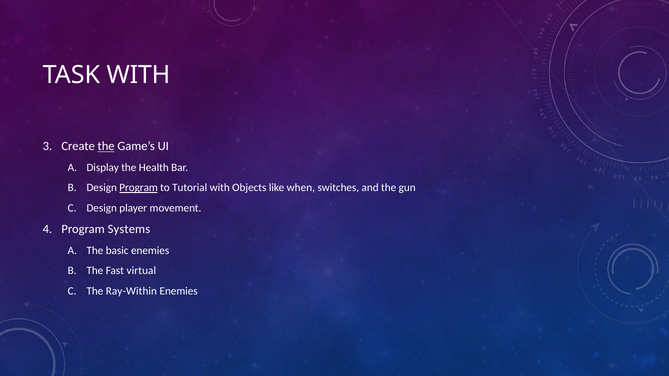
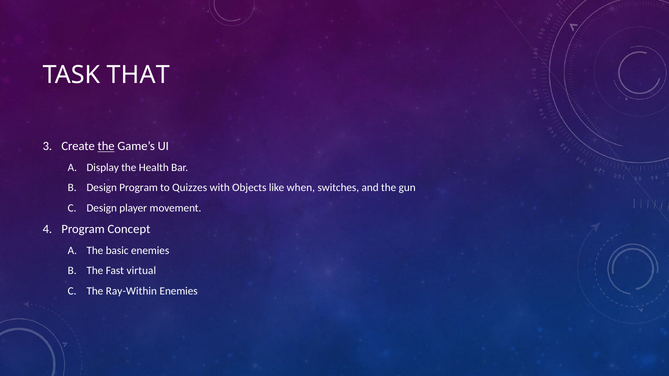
TASK WITH: WITH -> THAT
Program at (139, 188) underline: present -> none
Tutorial: Tutorial -> Quizzes
Systems: Systems -> Concept
